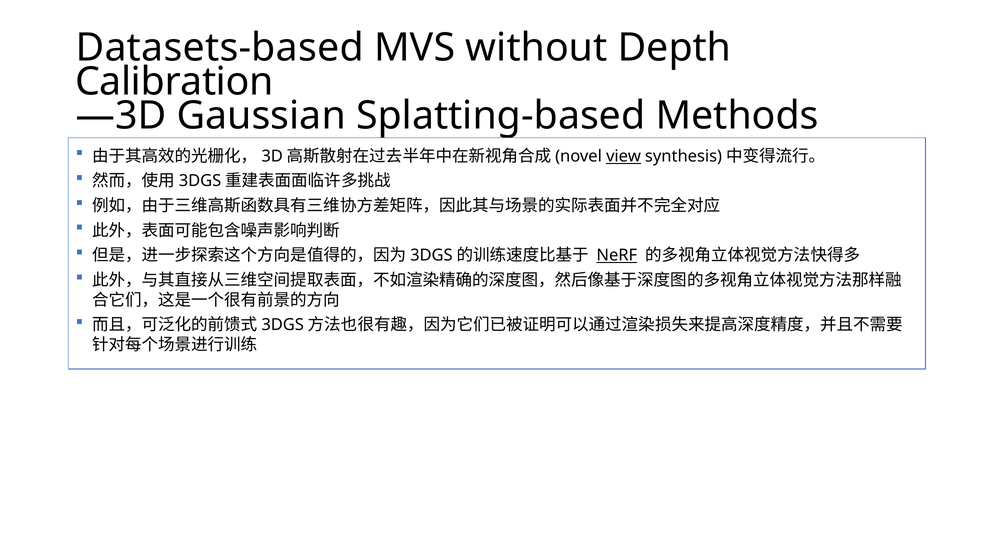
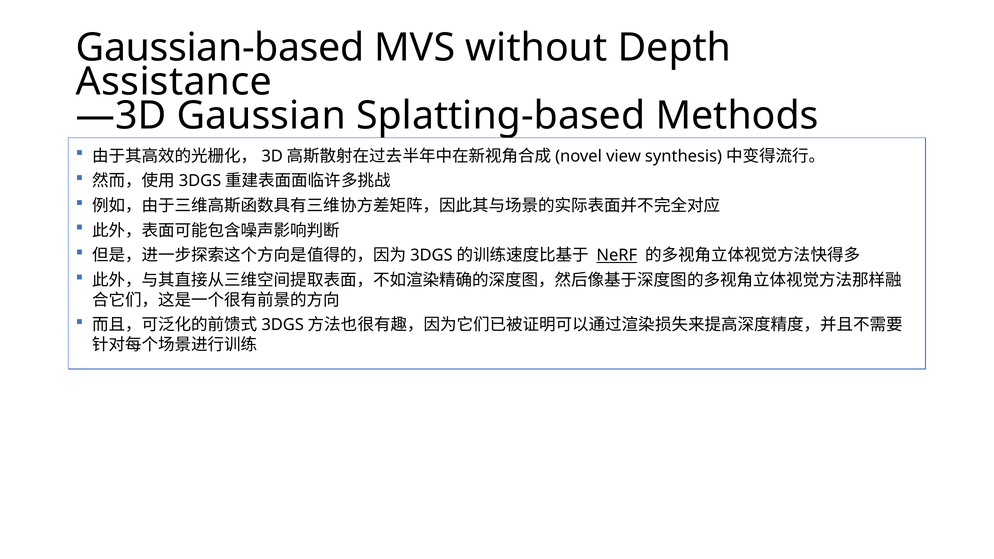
Datasets-based: Datasets-based -> Gaussian-based
Calibration: Calibration -> Assistance
view underline: present -> none
